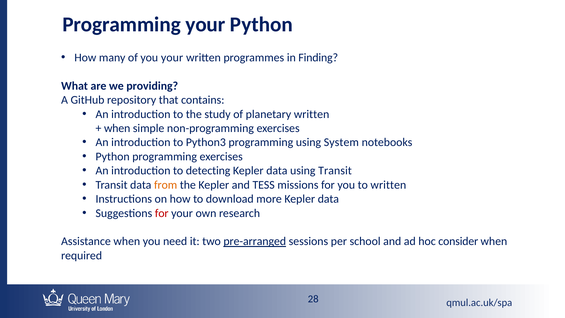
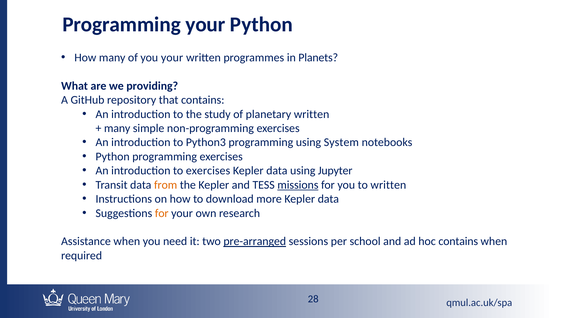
Finding: Finding -> Planets
when at (117, 128): when -> many
to detecting: detecting -> exercises
using Transit: Transit -> Jupyter
missions underline: none -> present
for at (162, 213) colour: red -> orange
hoc consider: consider -> contains
